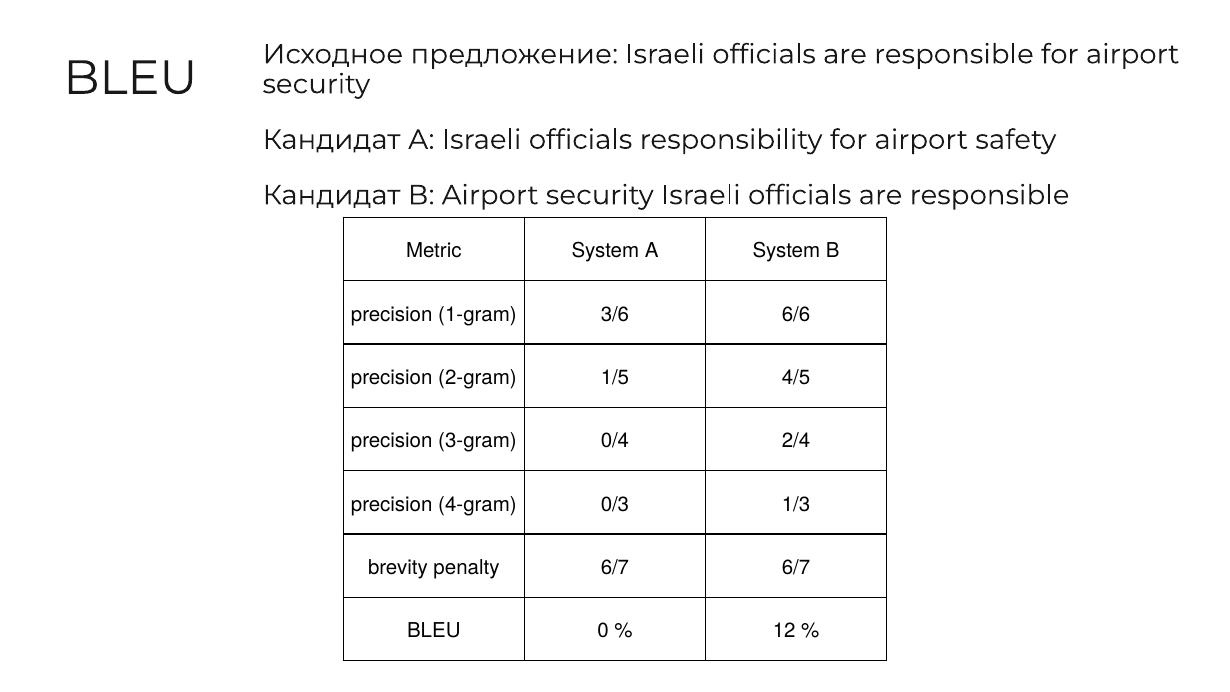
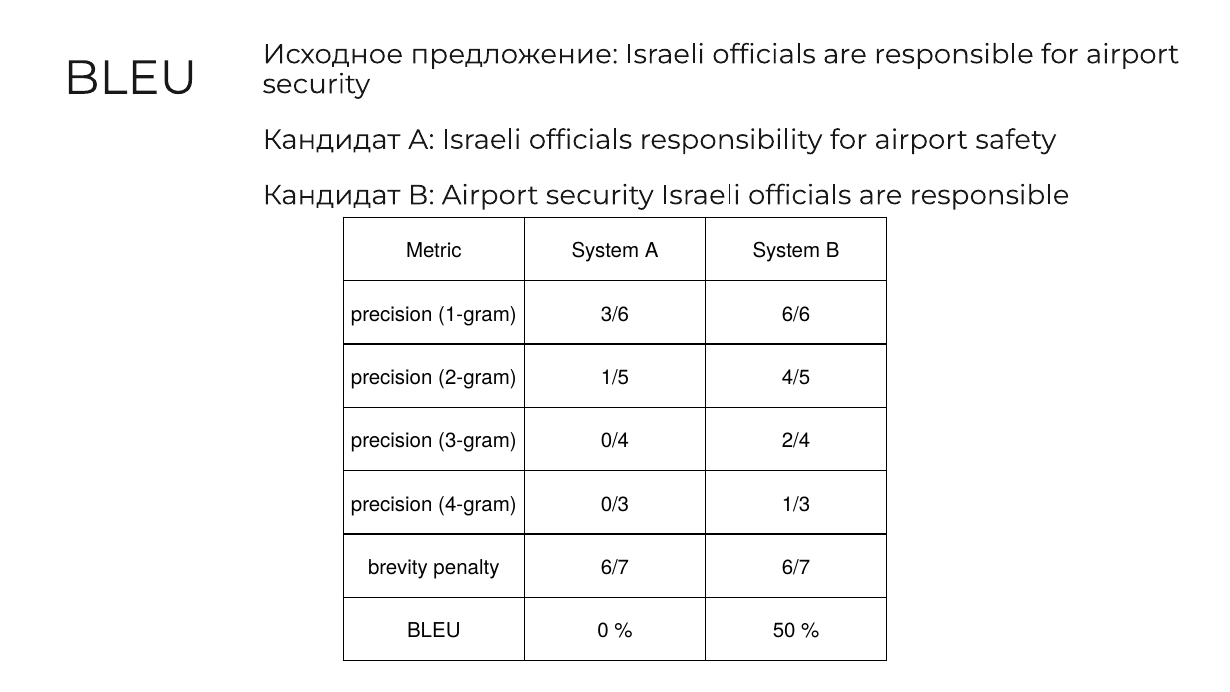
12: 12 -> 50
